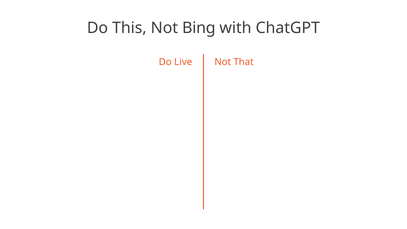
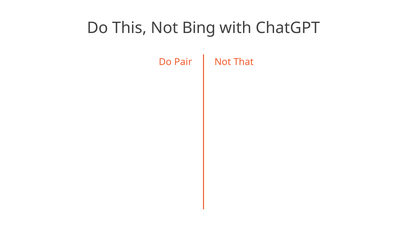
Live: Live -> Pair
